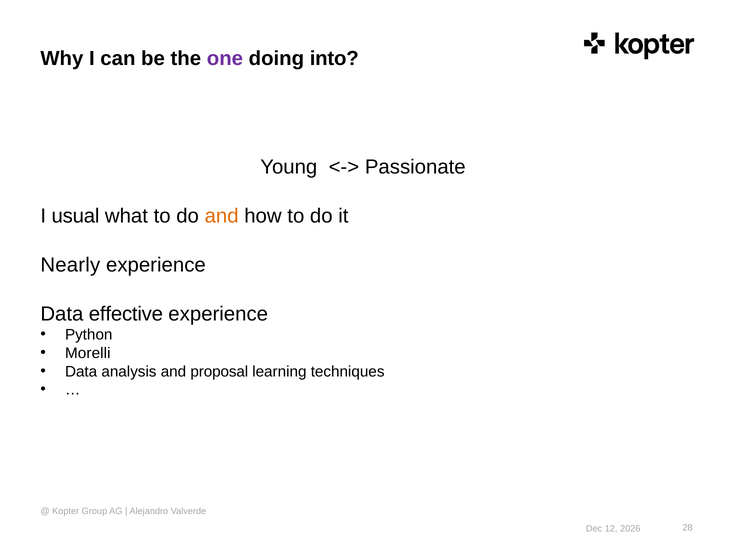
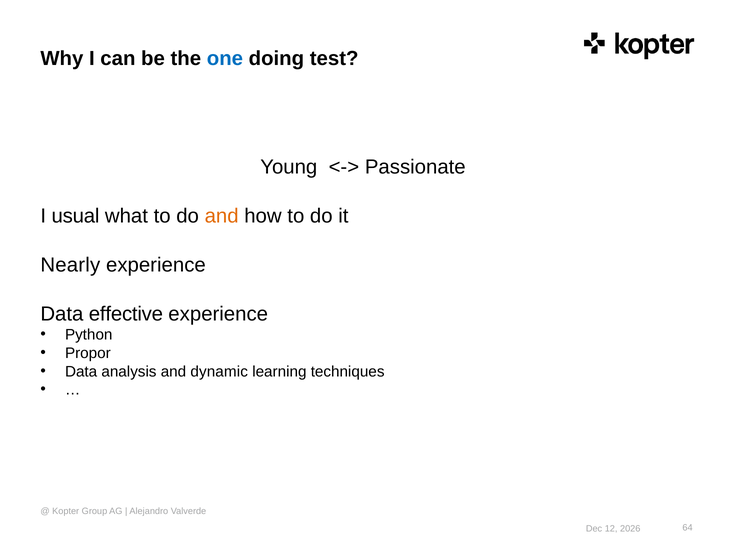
one colour: purple -> blue
into: into -> test
Morelli: Morelli -> Propor
proposal: proposal -> dynamic
28: 28 -> 64
